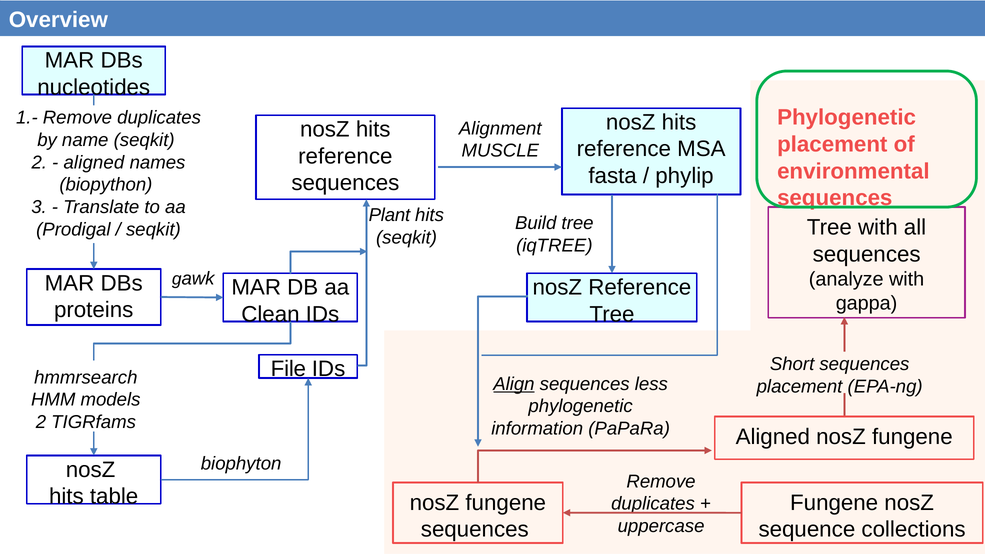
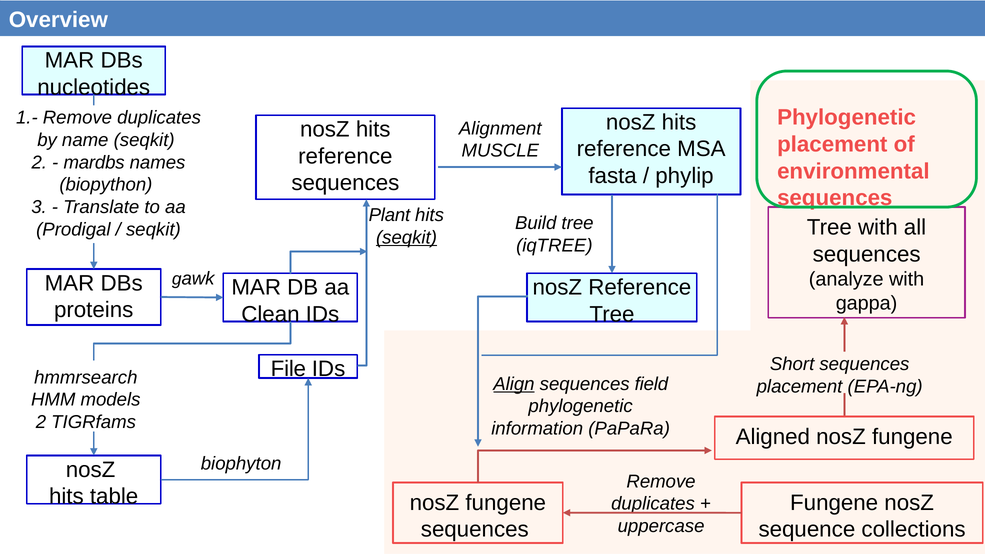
aligned at (94, 162): aligned -> mardbs
seqkit at (406, 238) underline: none -> present
less: less -> field
